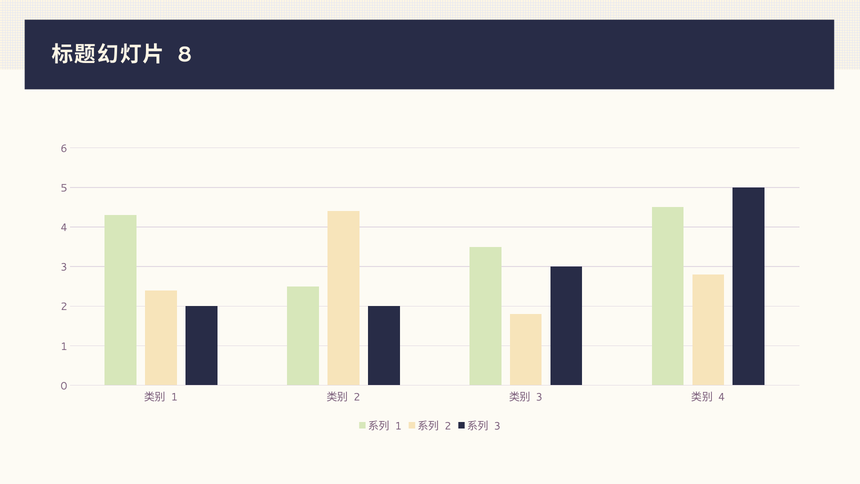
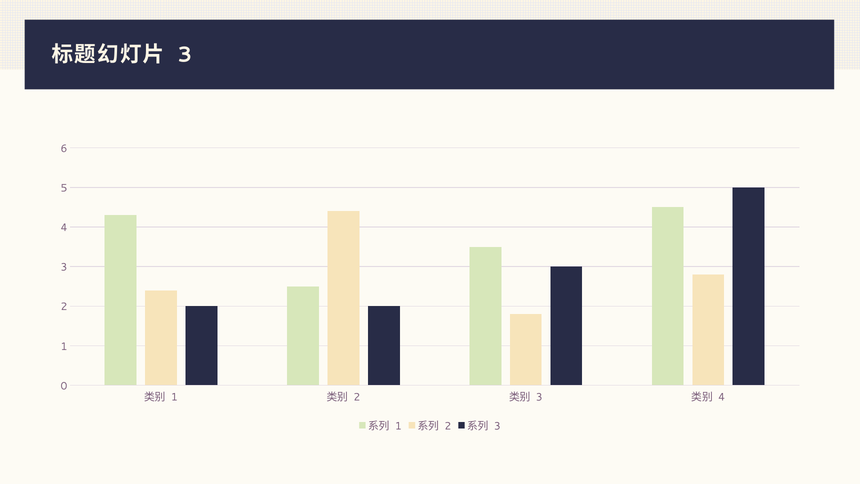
8 at (185, 55): 8 -> 3
